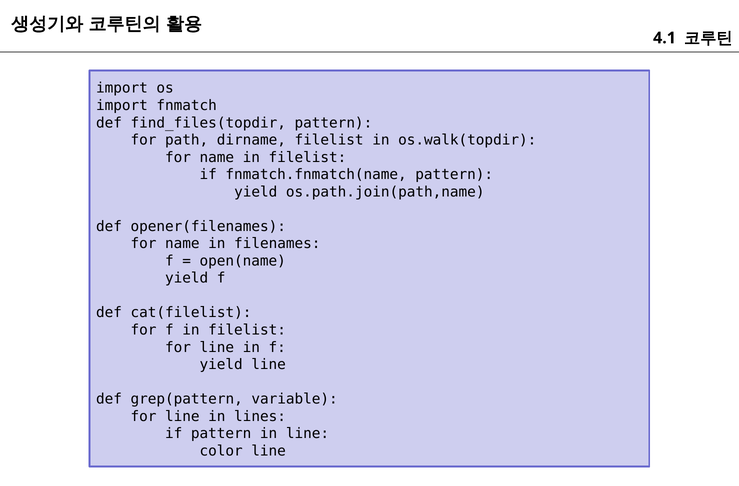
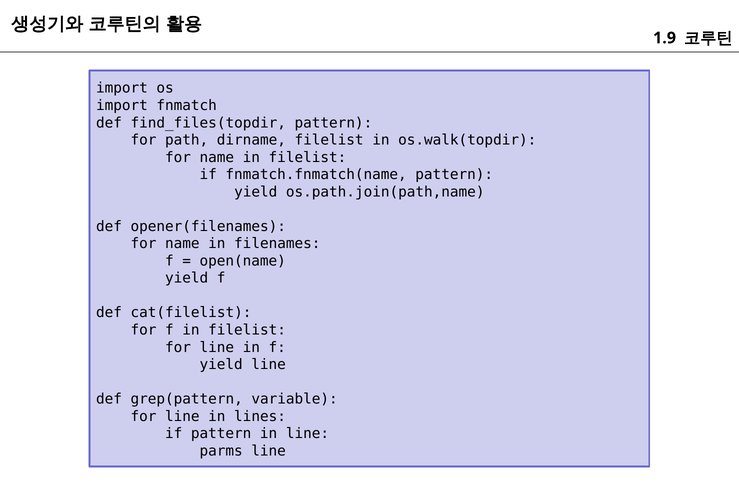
4.1: 4.1 -> 1.9
color: color -> parms
